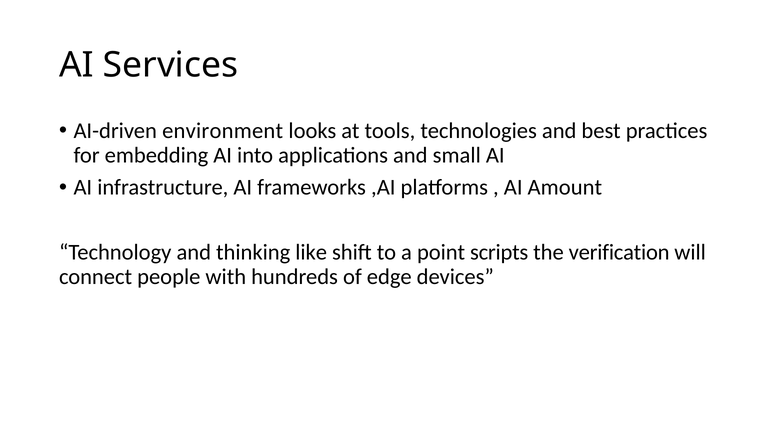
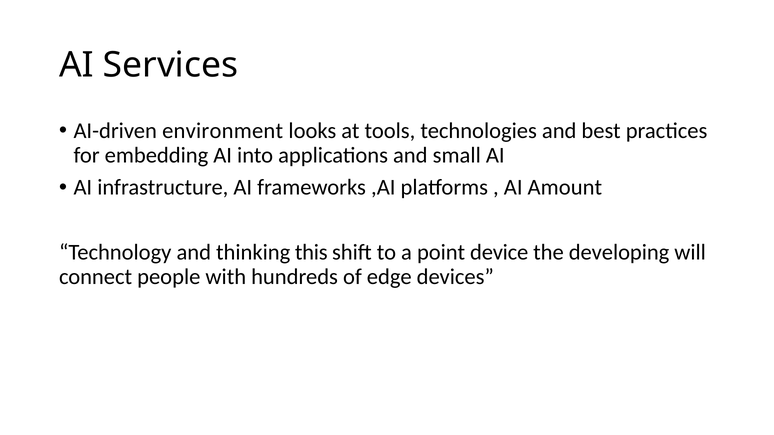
like: like -> this
scripts: scripts -> device
verification: verification -> developing
